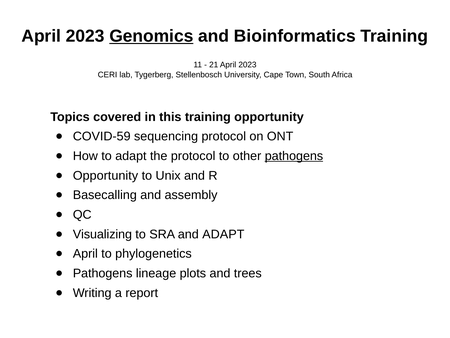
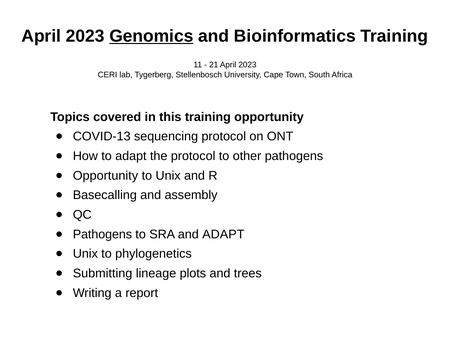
COVID-59: COVID-59 -> COVID-13
pathogens at (294, 156) underline: present -> none
Visualizing at (102, 234): Visualizing -> Pathogens
April at (85, 253): April -> Unix
Pathogens at (103, 273): Pathogens -> Submitting
